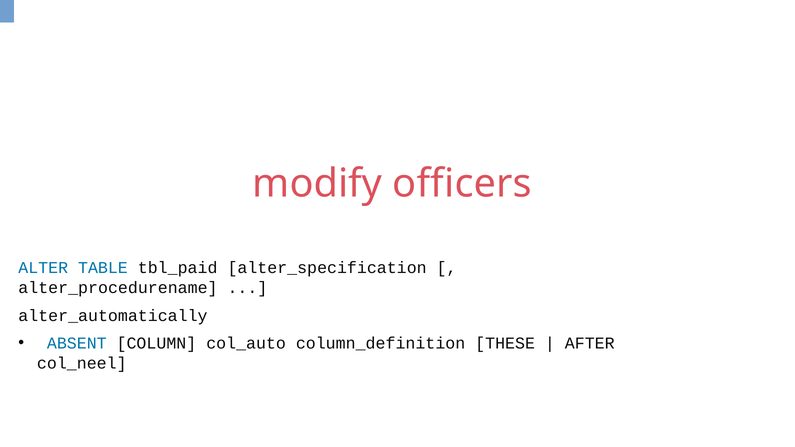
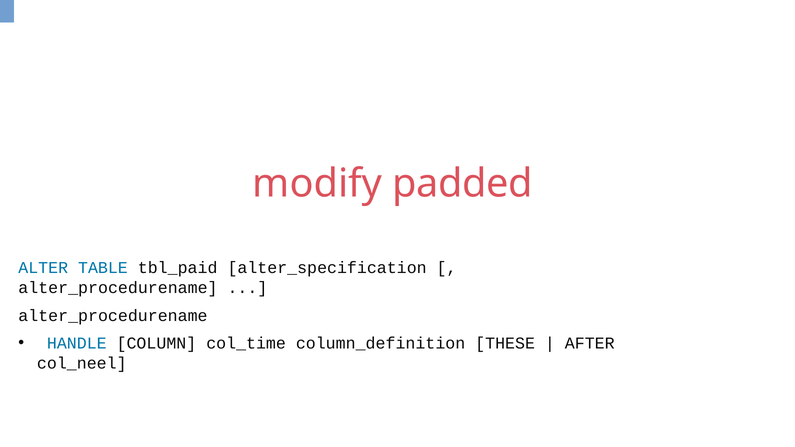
officers: officers -> padded
alter_automatically at (113, 316): alter_automatically -> alter_procedurename
ABSENT: ABSENT -> HANDLE
col_auto: col_auto -> col_time
